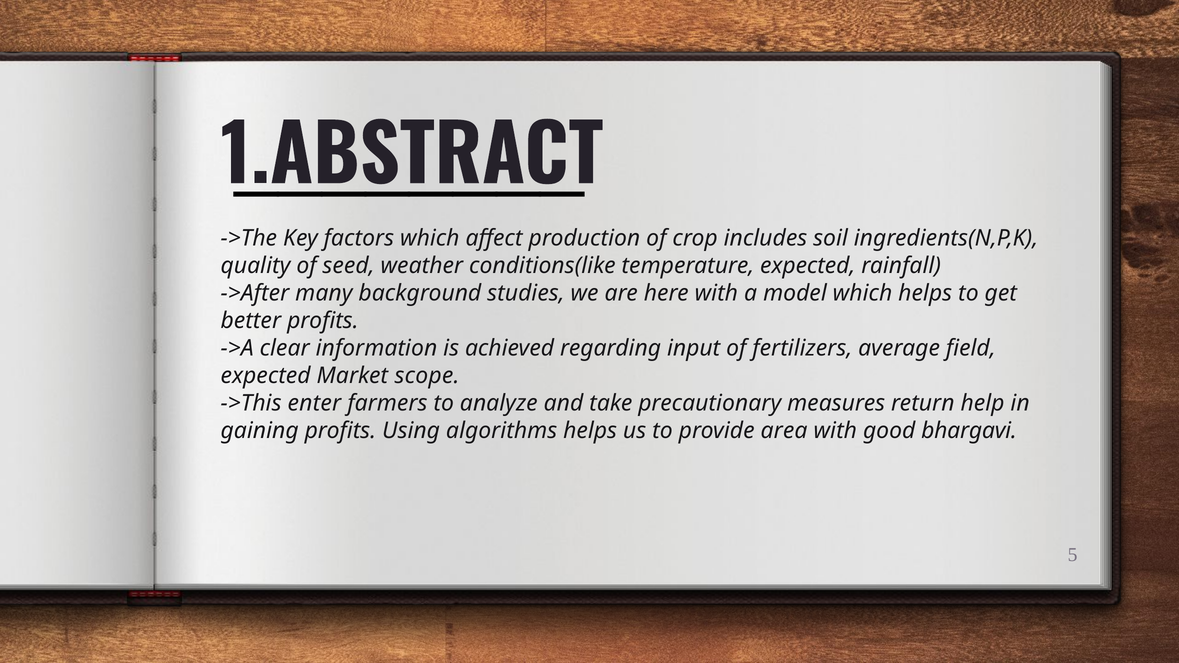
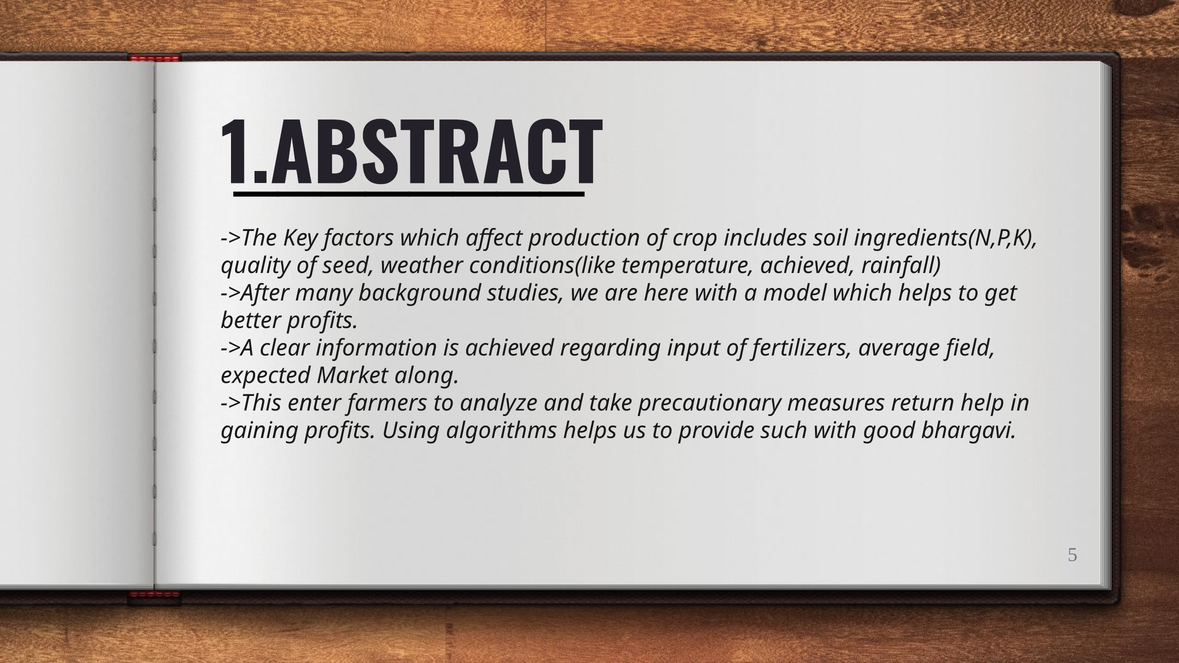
temperature expected: expected -> achieved
scope: scope -> along
area: area -> such
